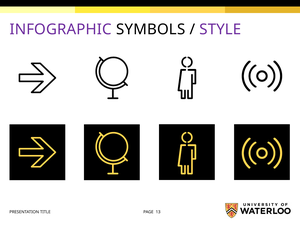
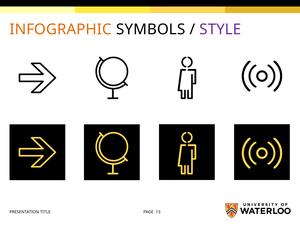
INFOGRAPHIC colour: purple -> orange
